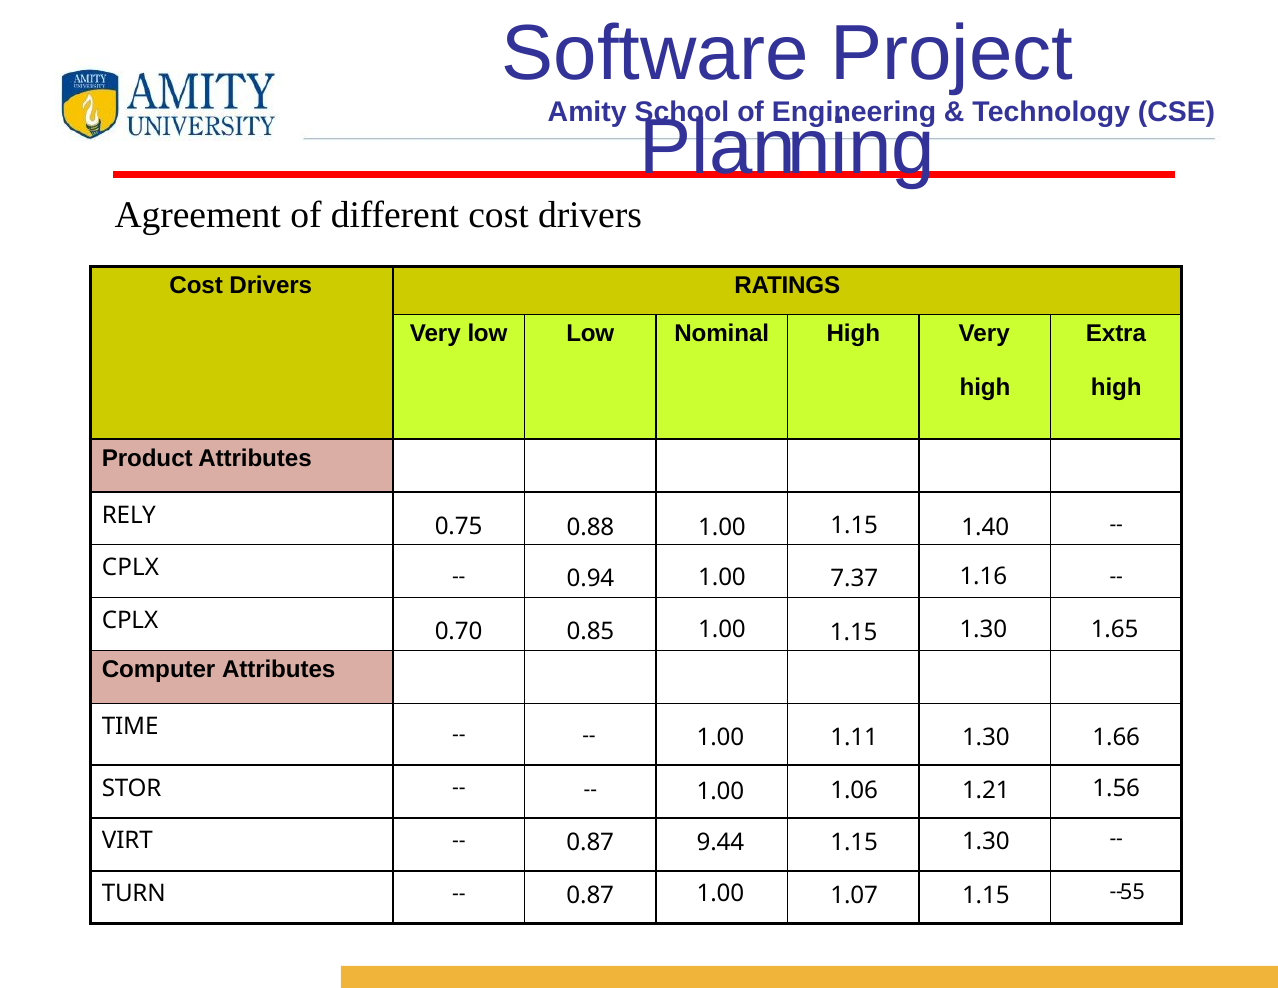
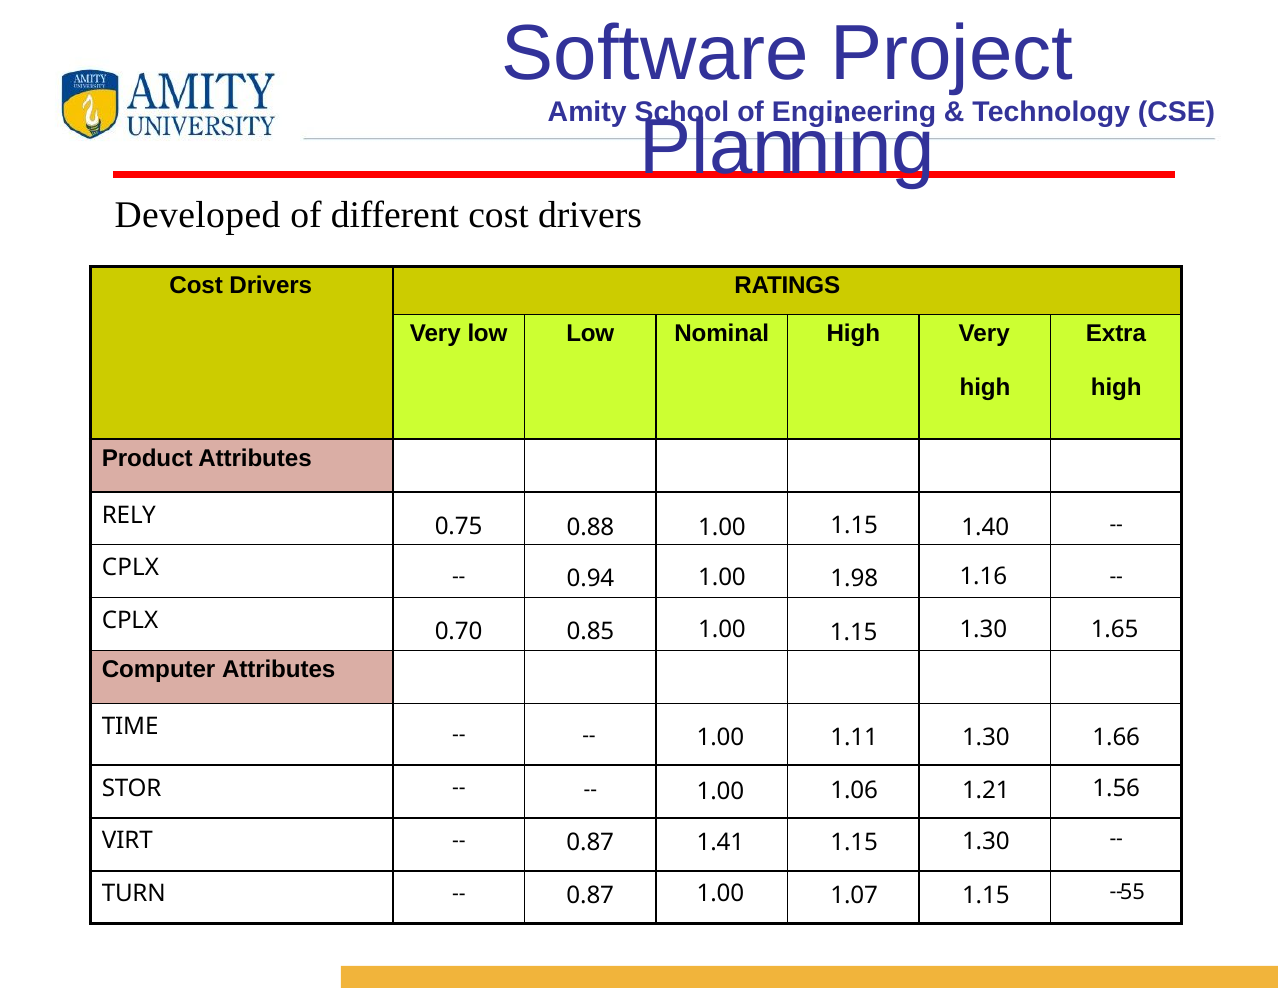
Agreement: Agreement -> Developed
7.37: 7.37 -> 1.98
9.44: 9.44 -> 1.41
